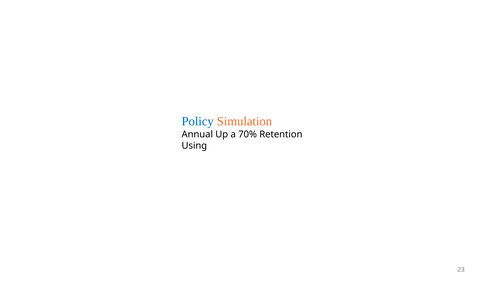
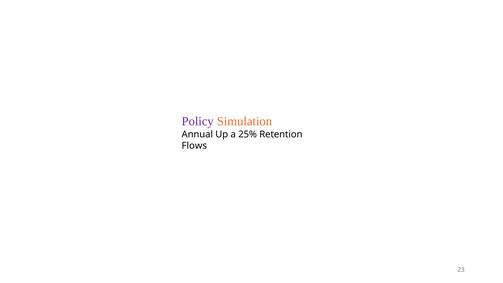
Policy colour: blue -> purple
70%: 70% -> 25%
Using: Using -> Flows
